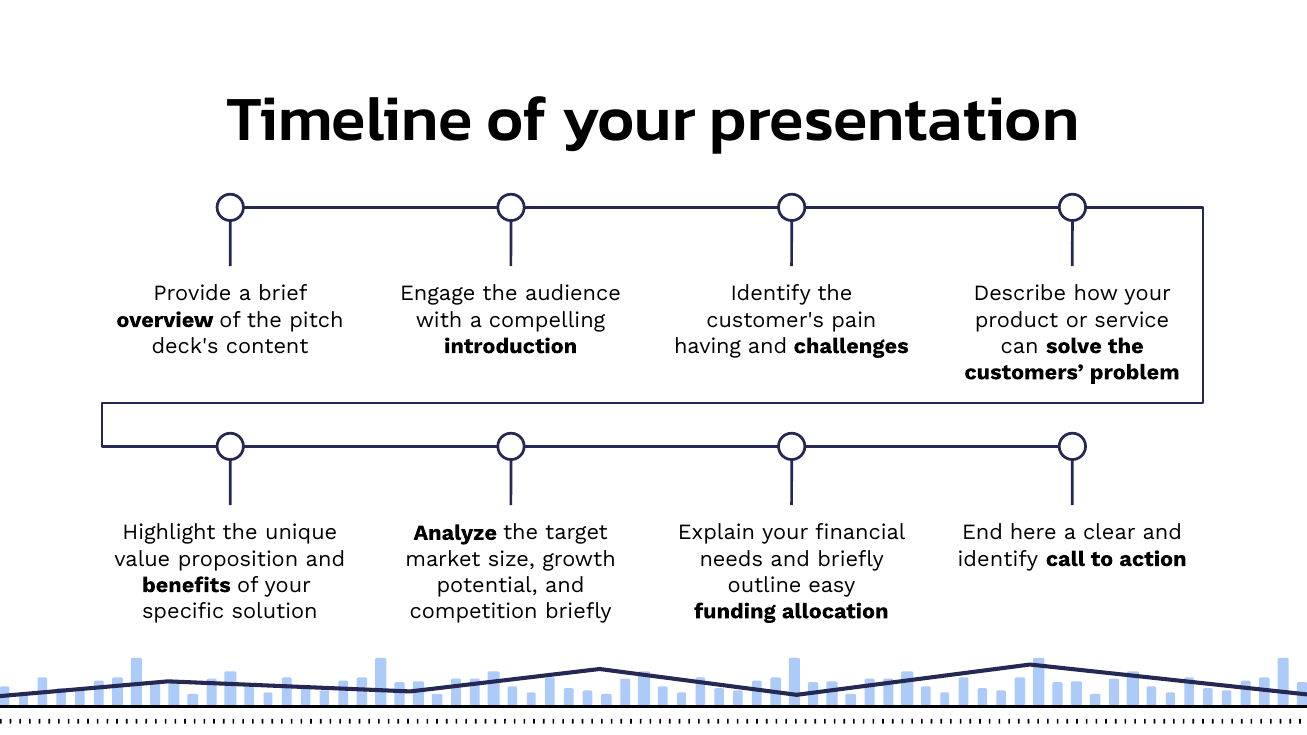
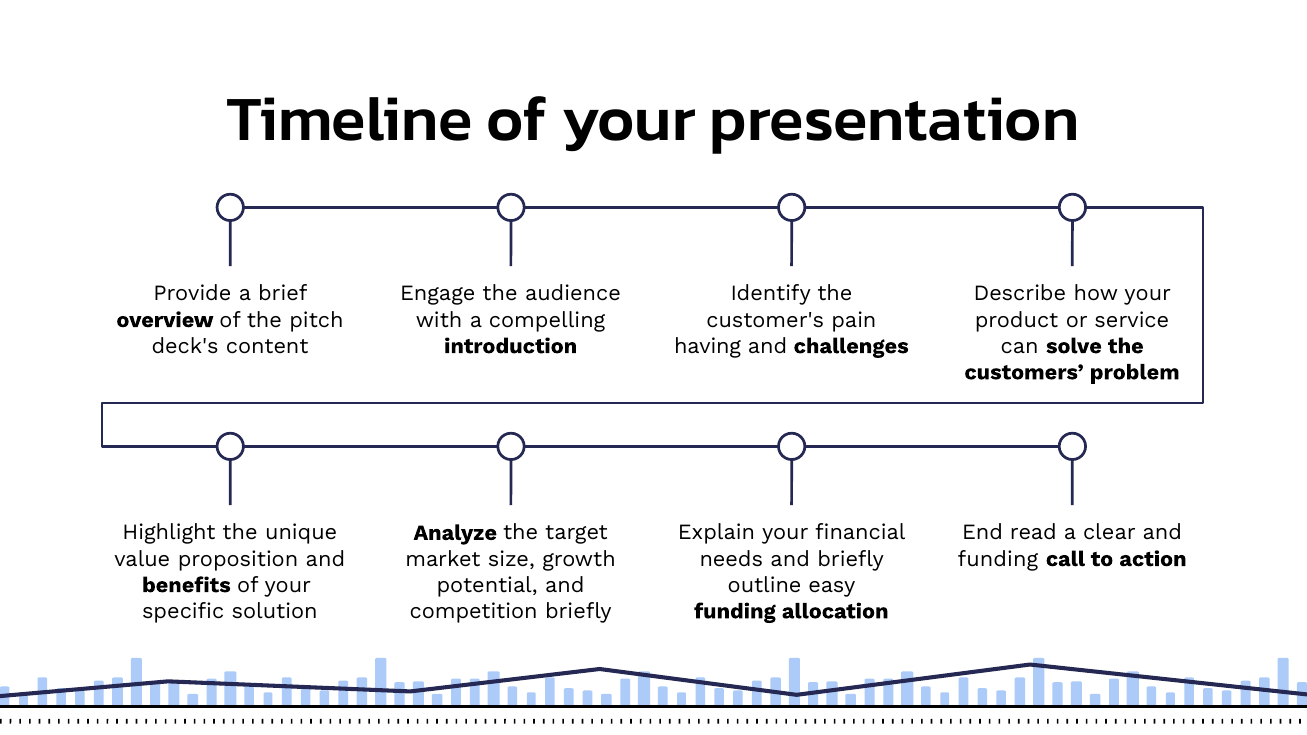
here: here -> read
identify at (998, 559): identify -> funding
